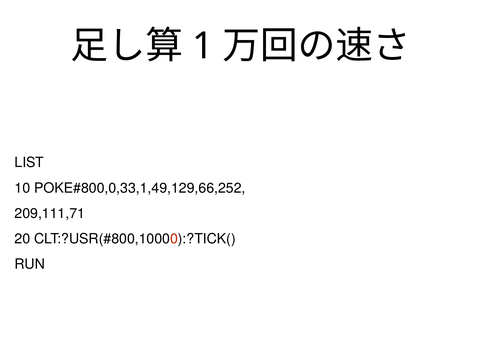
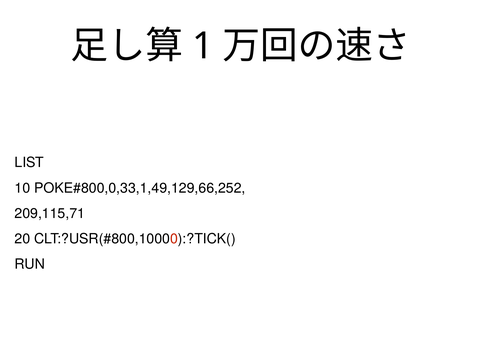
209,111,71: 209,111,71 -> 209,115,71
